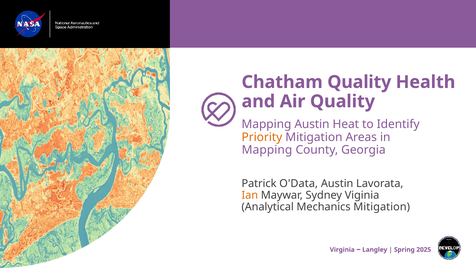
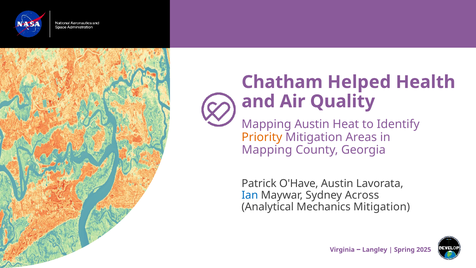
Chatham Quality: Quality -> Helped
O'Data: O'Data -> O'Have
Ian colour: orange -> blue
Viginia: Viginia -> Across
